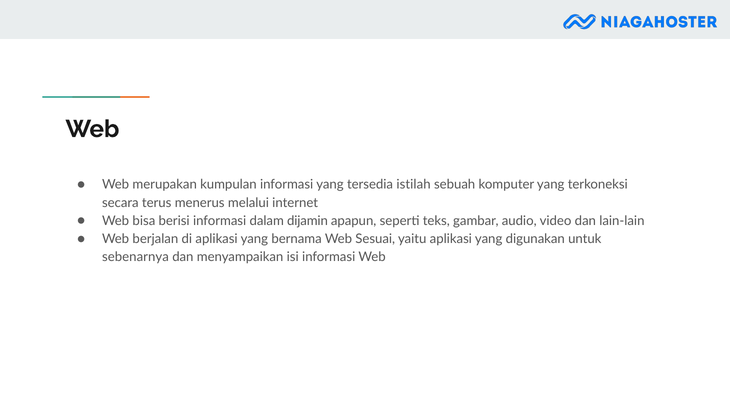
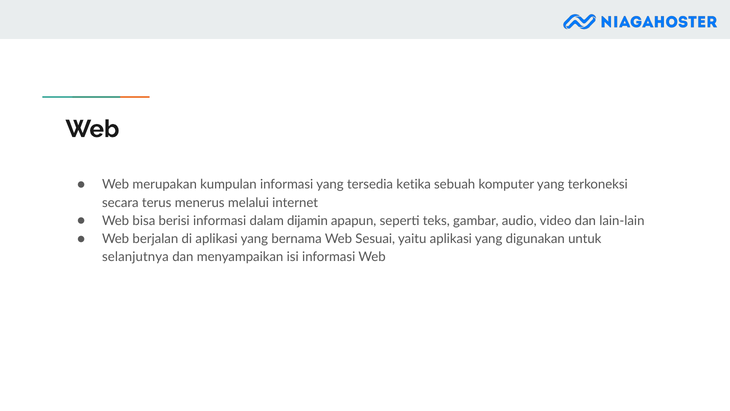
istilah: istilah -> ketika
sebenarnya: sebenarnya -> selanjutnya
